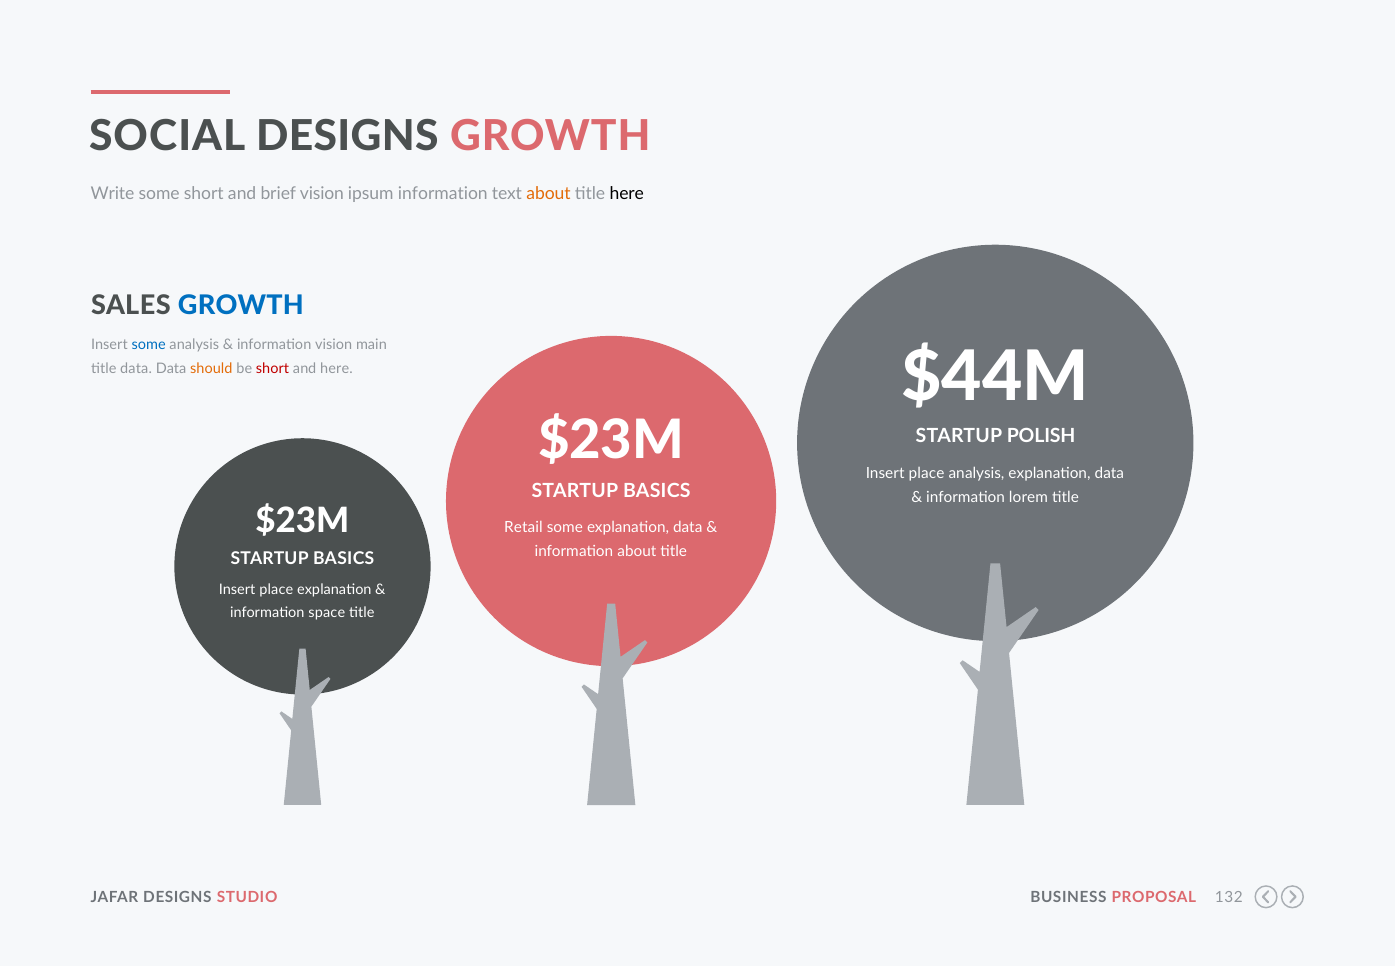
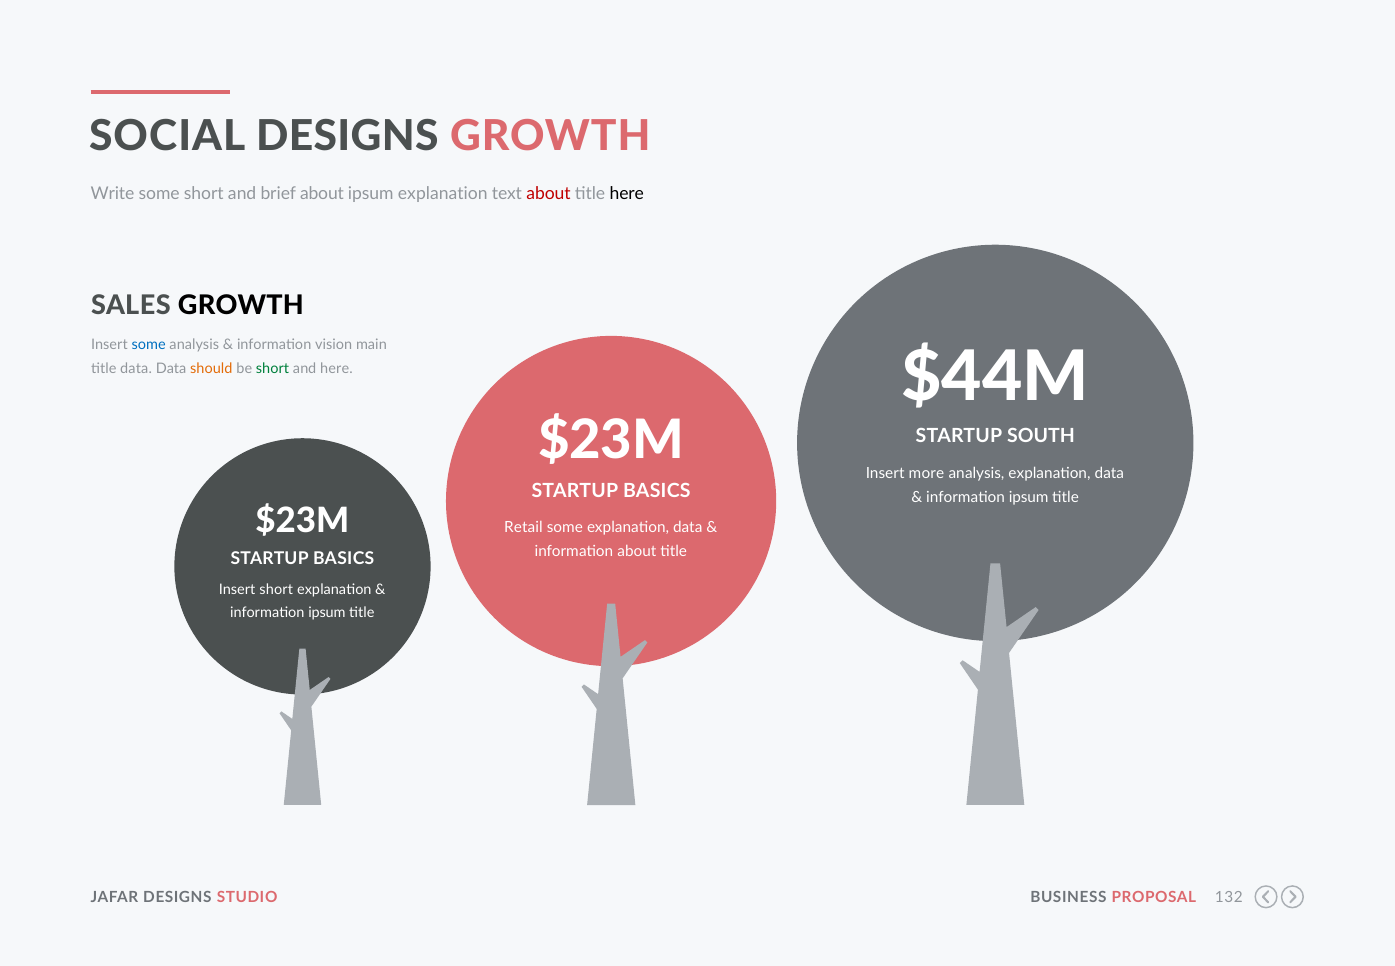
brief vision: vision -> about
ipsum information: information -> explanation
about at (549, 194) colour: orange -> red
GROWTH at (241, 305) colour: blue -> black
short at (272, 368) colour: red -> green
POLISH: POLISH -> SOUTH
place at (926, 473): place -> more
lorem at (1029, 497): lorem -> ipsum
place at (276, 590): place -> short
space at (327, 613): space -> ipsum
